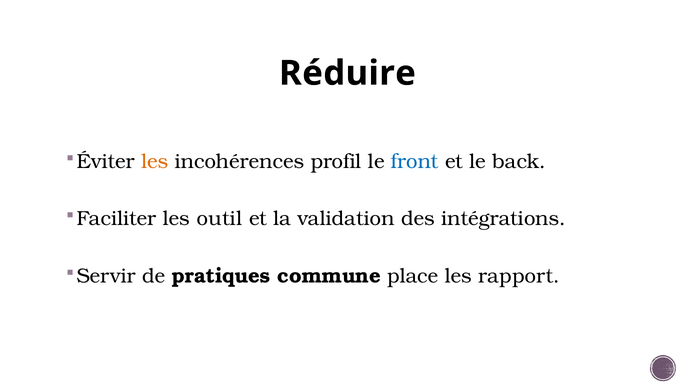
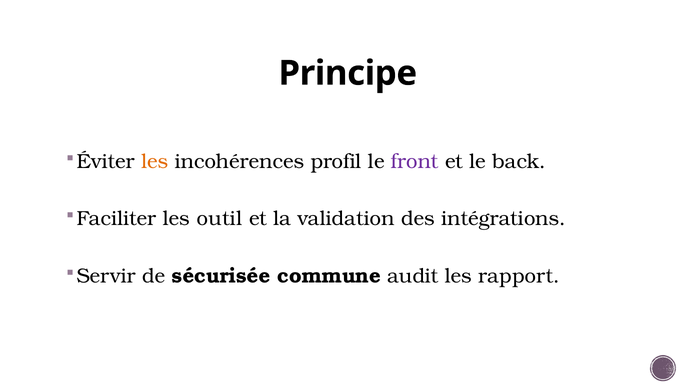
Réduire: Réduire -> Principe
front colour: blue -> purple
pratiques: pratiques -> sécurisée
place: place -> audit
